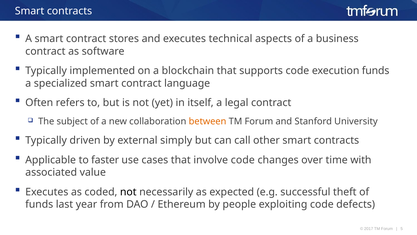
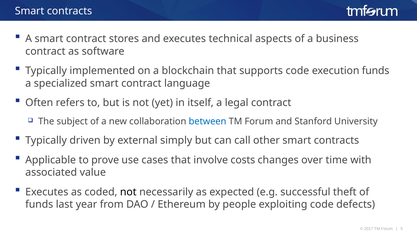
between colour: orange -> blue
faster: faster -> prove
involve code: code -> costs
